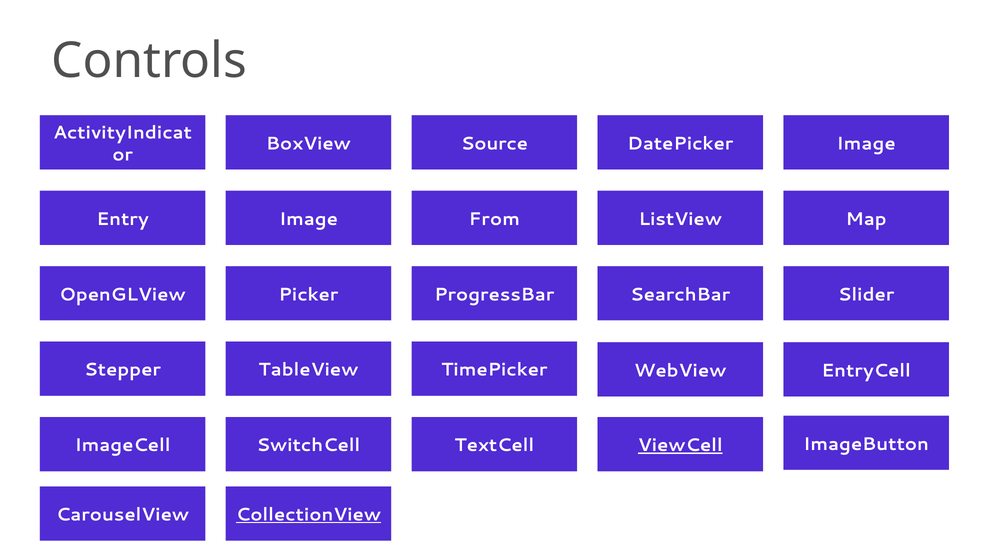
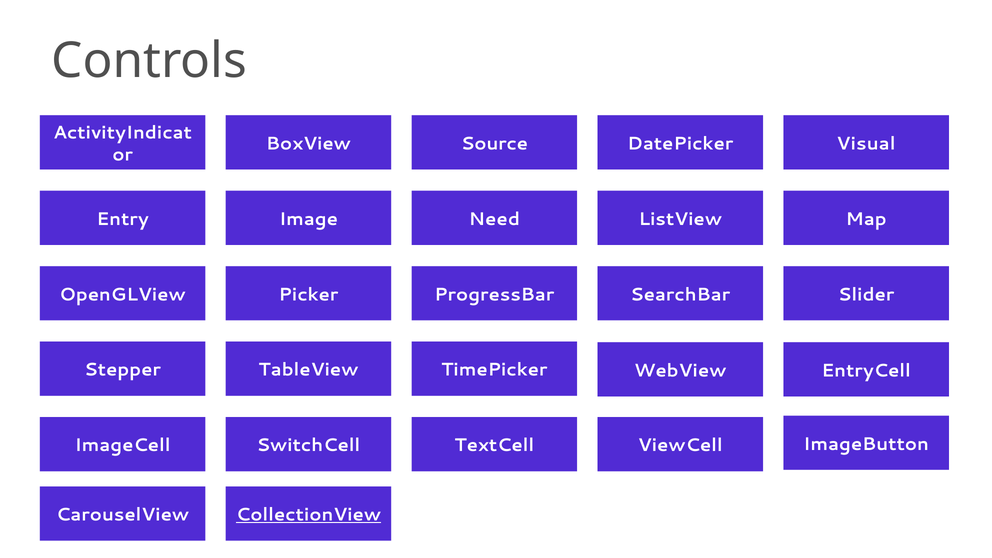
DatePicker Image: Image -> Visual
From: From -> Need
ViewCell underline: present -> none
